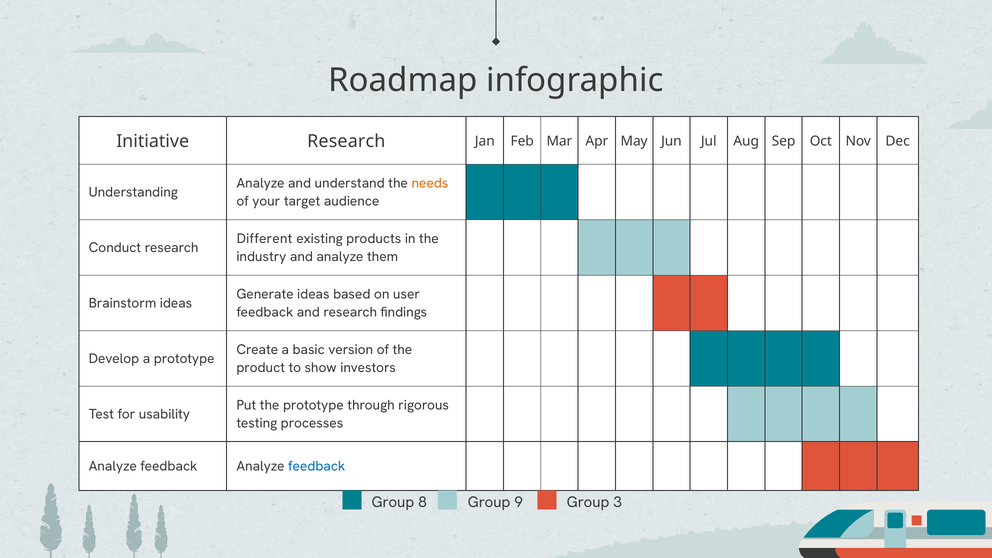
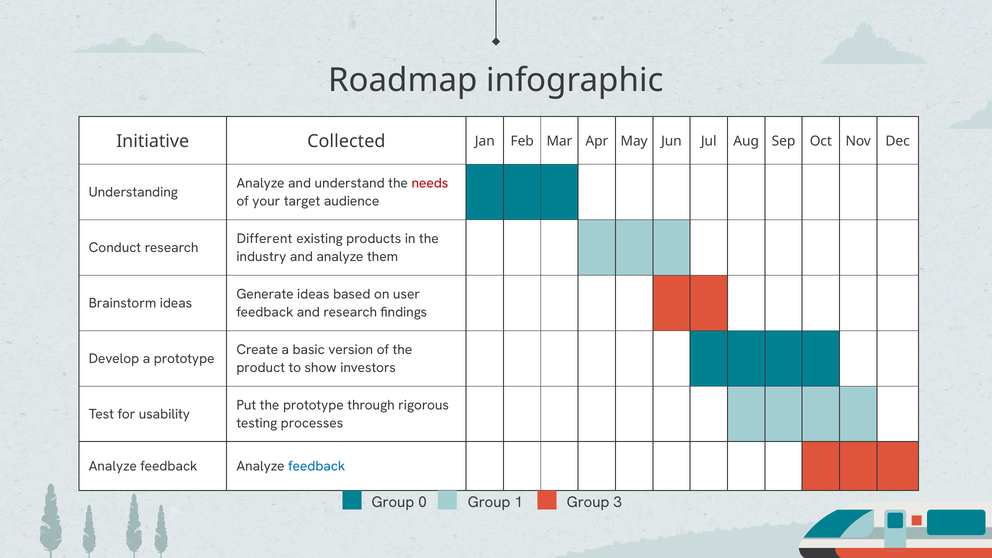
Initiative Research: Research -> Collected
needs colour: orange -> red
8: 8 -> 0
9: 9 -> 1
